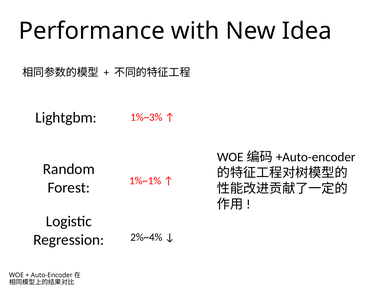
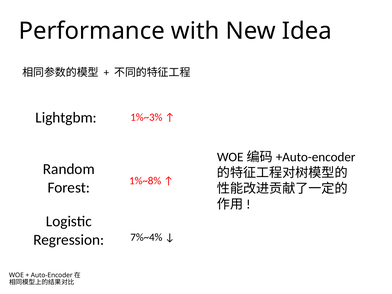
1%~1%: 1%~1% -> 1%~8%
2%~4%: 2%~4% -> 7%~4%
